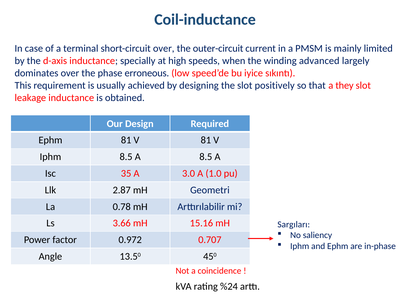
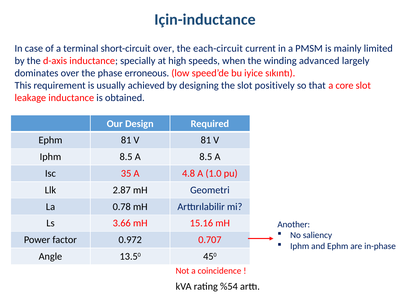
Coil-inductance: Coil-inductance -> Için-inductance
outer-circuit: outer-circuit -> each-circuit
they: they -> core
3.0: 3.0 -> 4.8
Sargıları: Sargıları -> Another
%24: %24 -> %54
